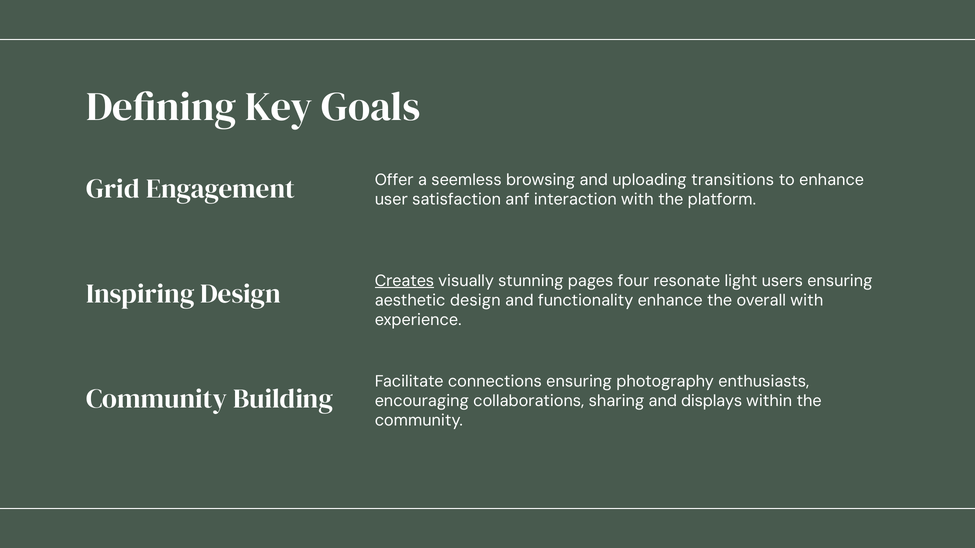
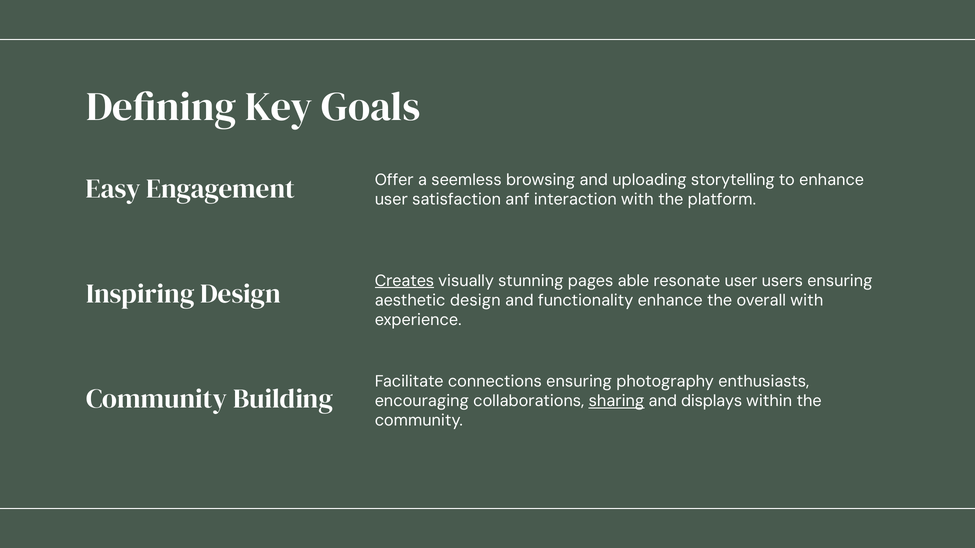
transitions: transitions -> storytelling
Grid: Grid -> Easy
four: four -> able
resonate light: light -> user
sharing underline: none -> present
